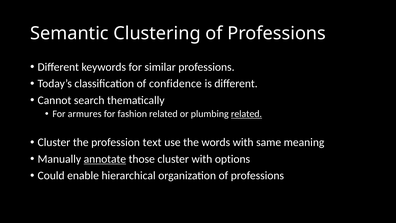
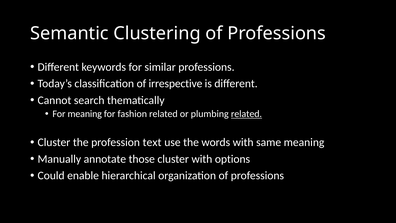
confidence: confidence -> irrespective
For armures: armures -> meaning
annotate underline: present -> none
